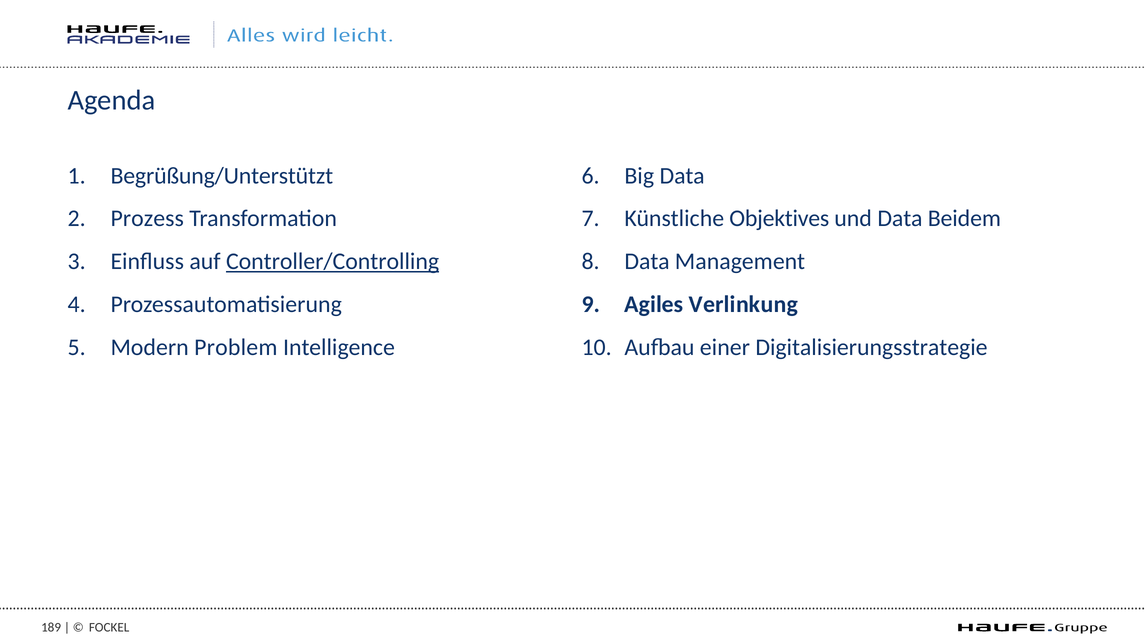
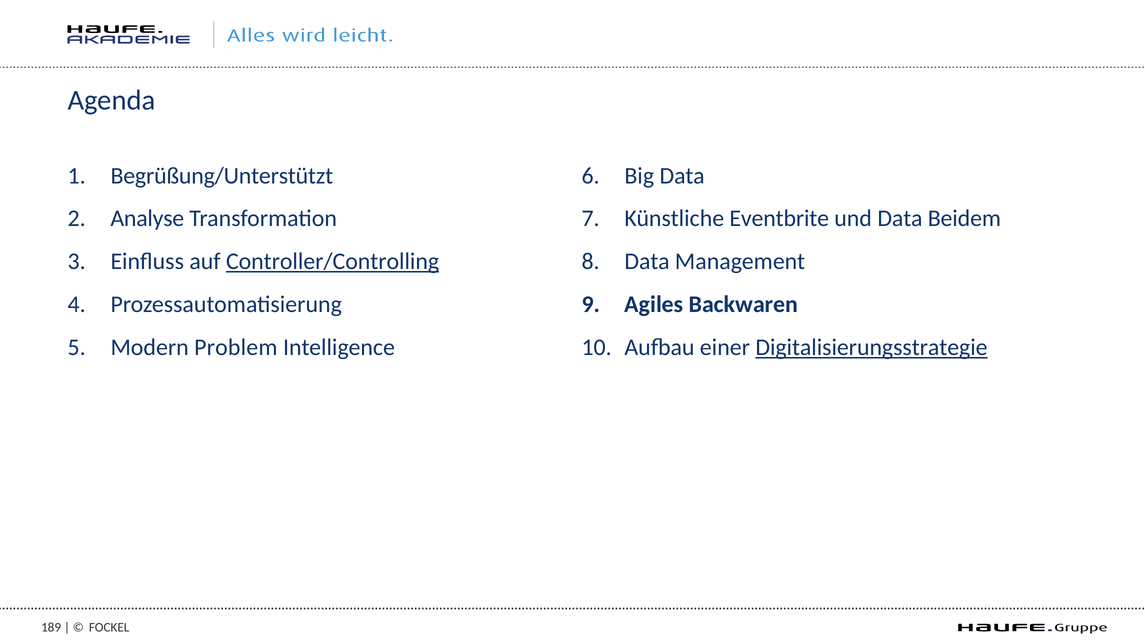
Prozess: Prozess -> Analyse
Objektives: Objektives -> Eventbrite
Verlinkung: Verlinkung -> Backwaren
Digitalisierungsstrategie underline: none -> present
